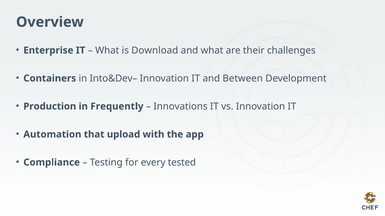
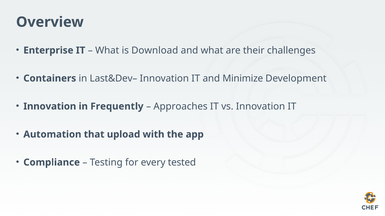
Into&Dev–: Into&Dev– -> Last&Dev–
Between: Between -> Minimize
Production at (50, 107): Production -> Innovation
Innovations: Innovations -> Approaches
